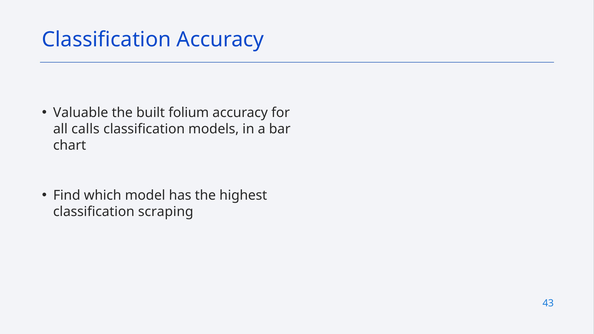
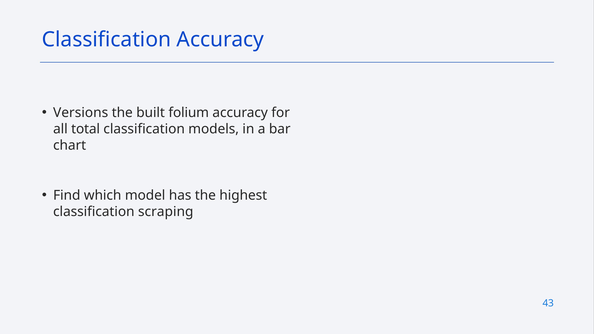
Valuable: Valuable -> Versions
calls: calls -> total
